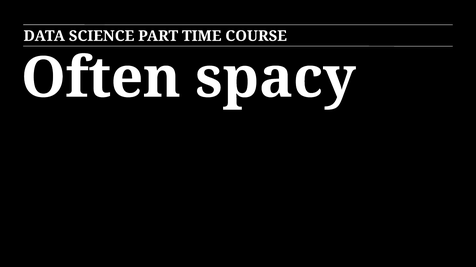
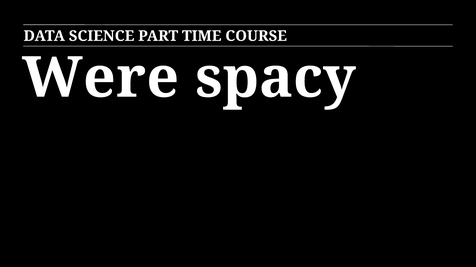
Often: Often -> Were
